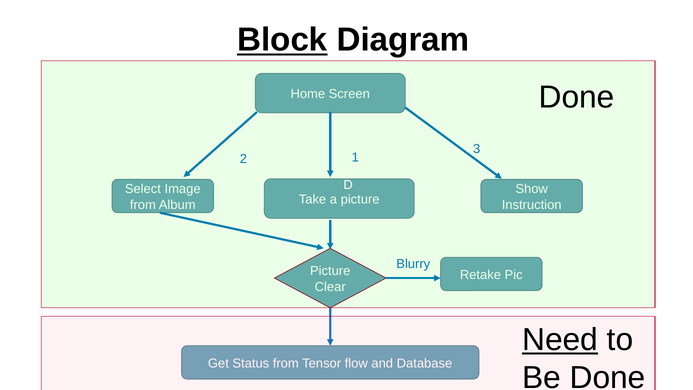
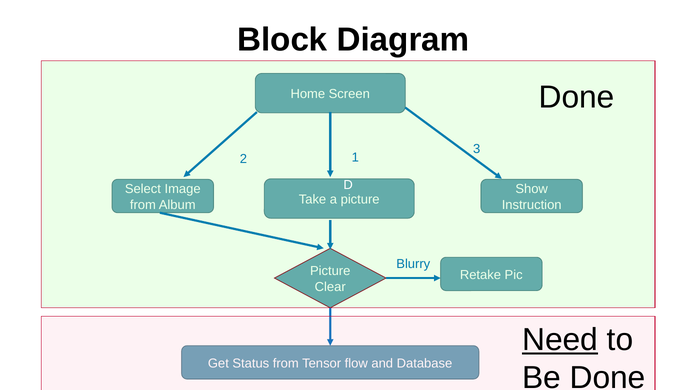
Block underline: present -> none
